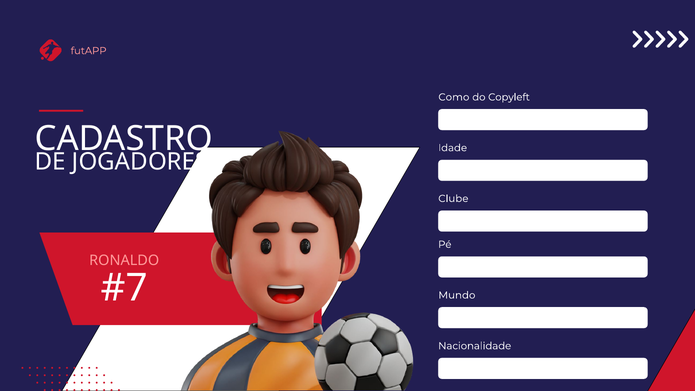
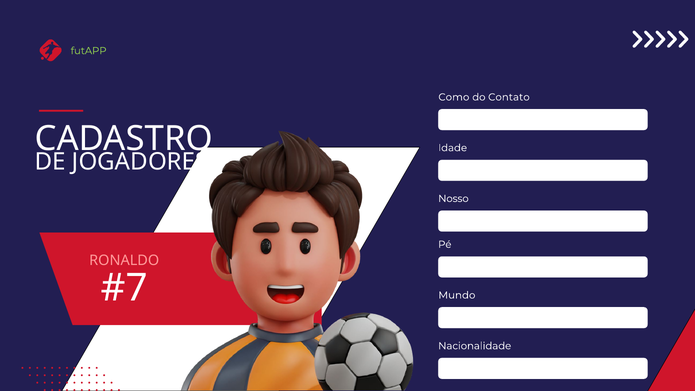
futAPP colour: pink -> light green
Copyleft: Copyleft -> Contato
Clube: Clube -> Nosso
